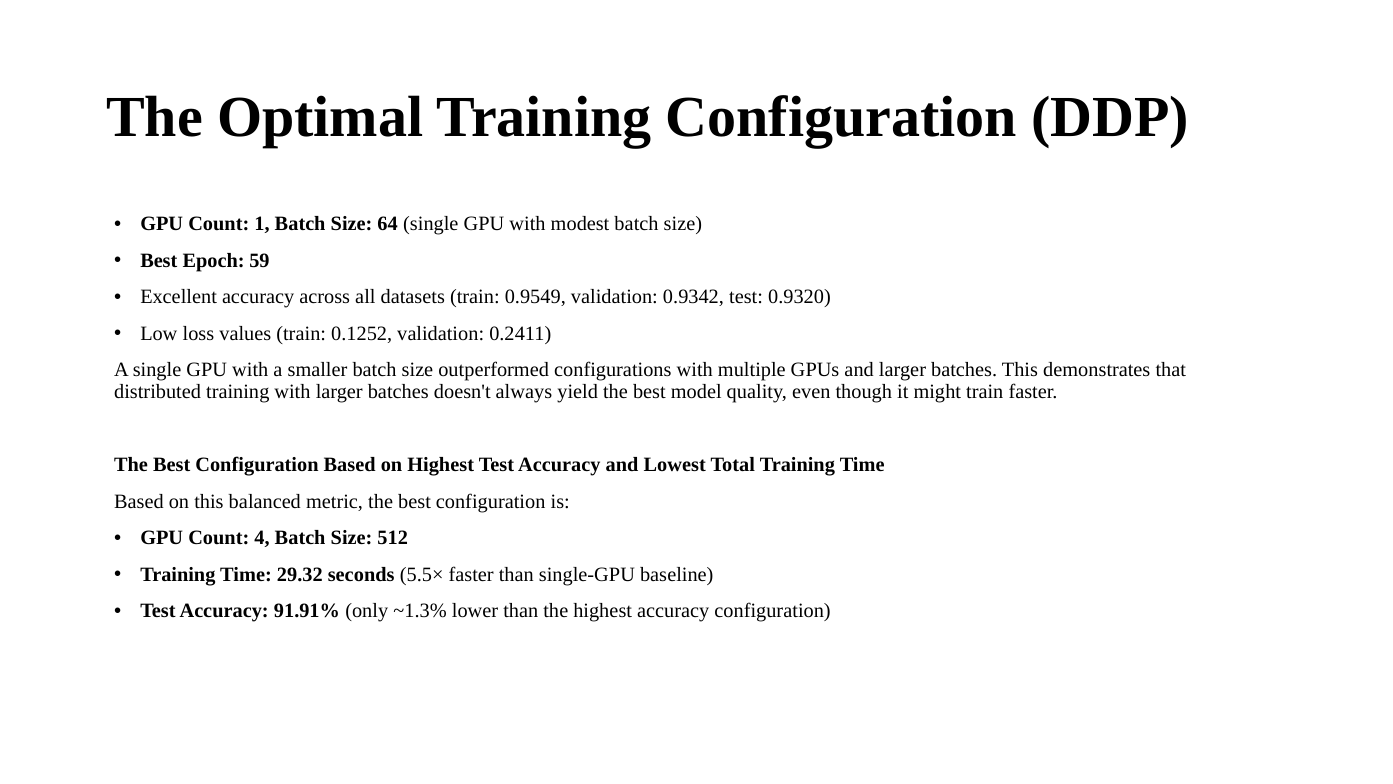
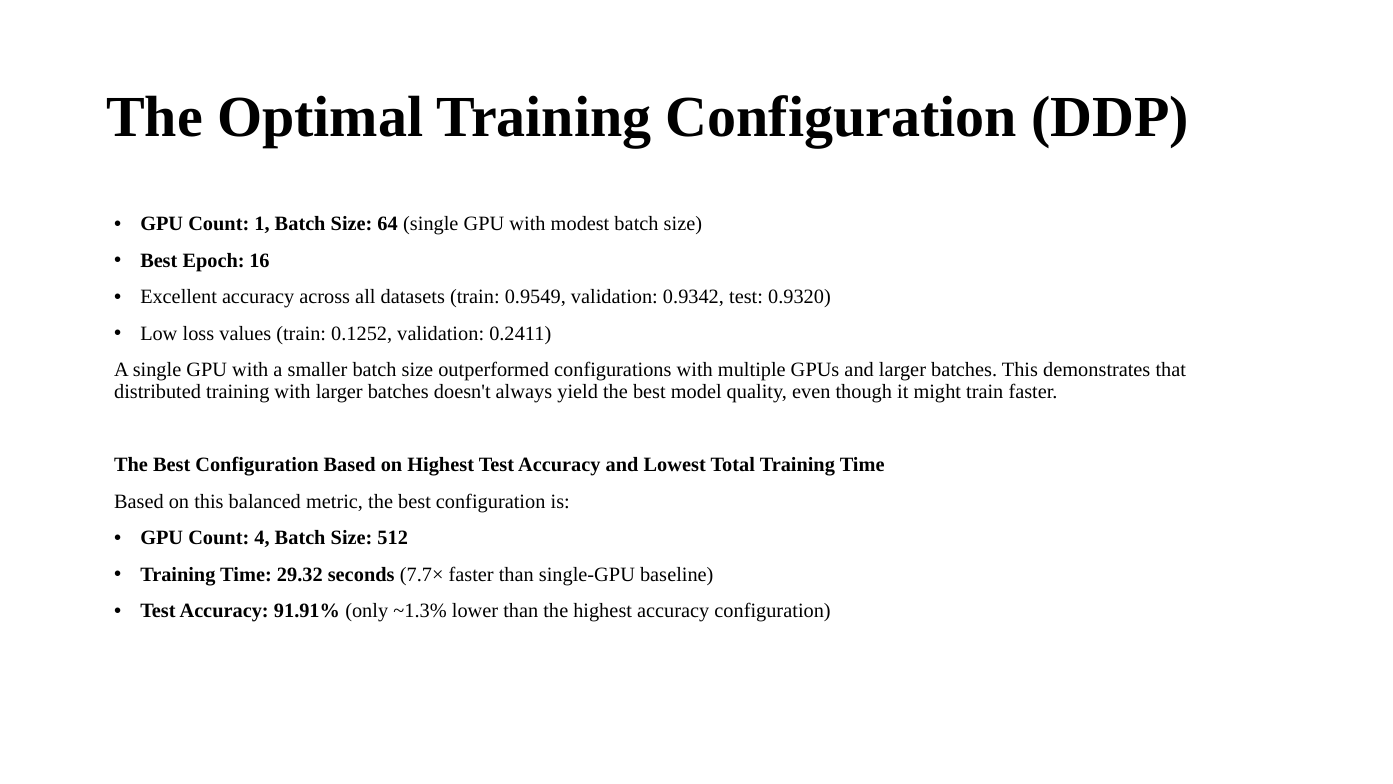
59: 59 -> 16
5.5×: 5.5× -> 7.7×
